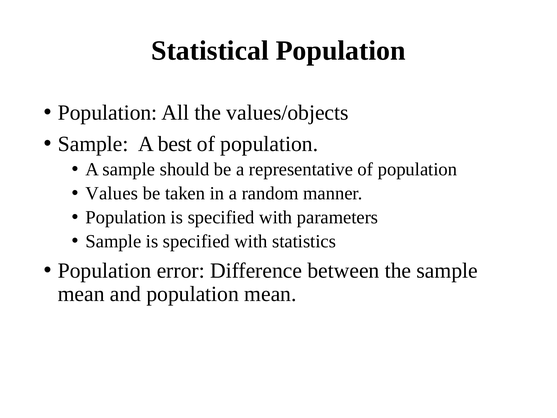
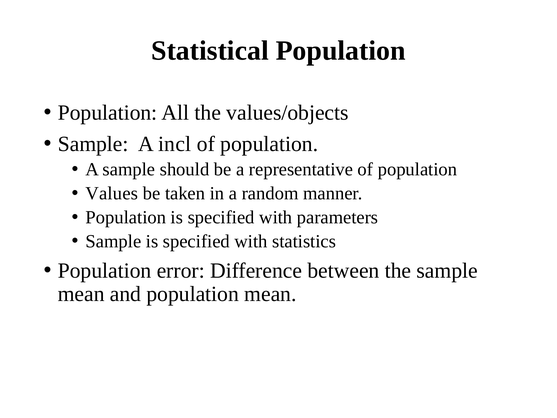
best: best -> incl
